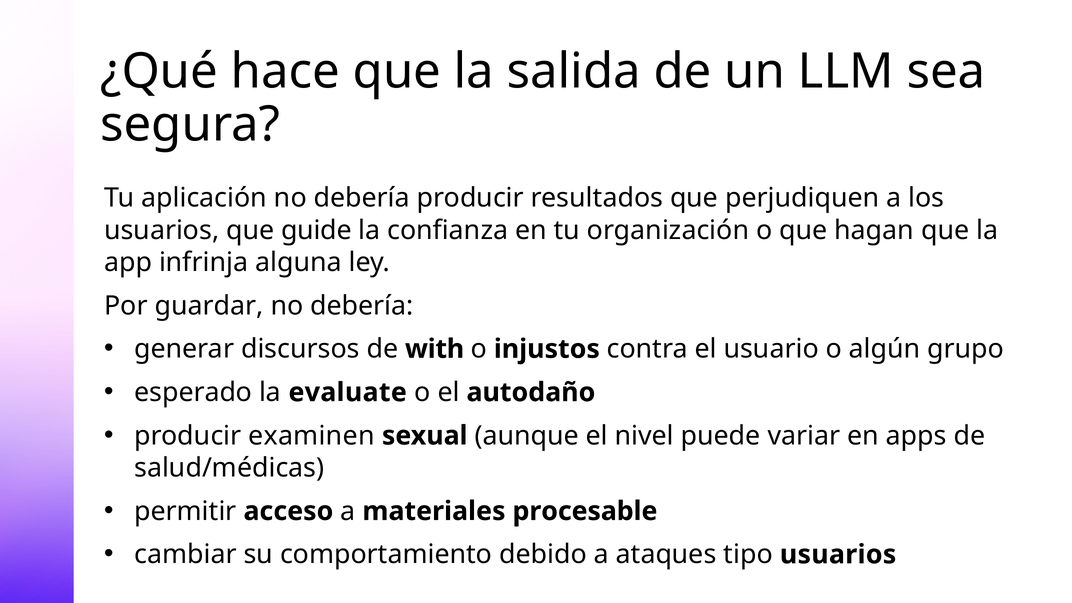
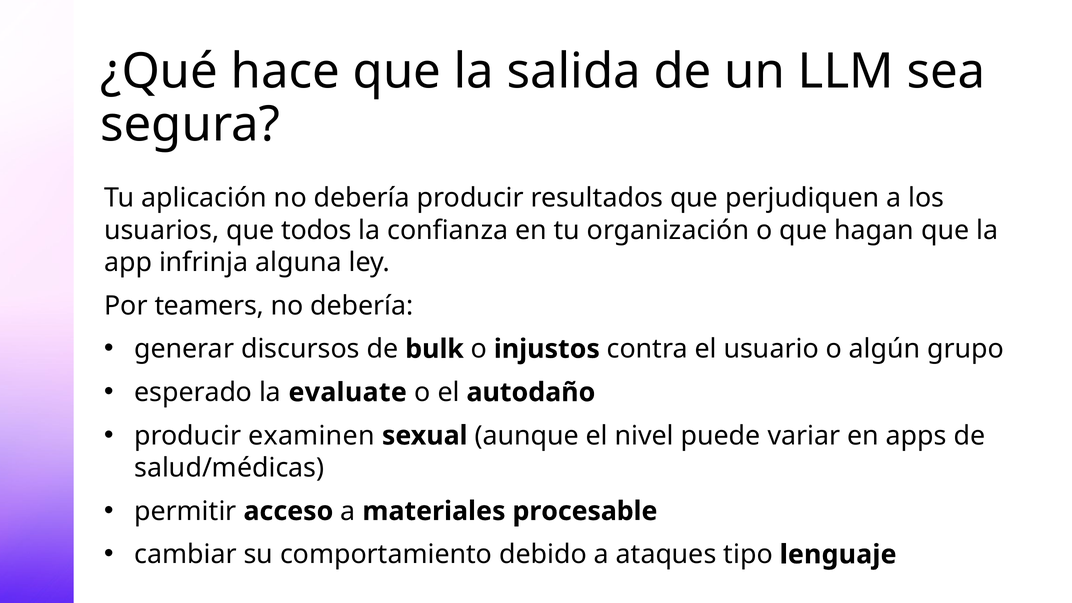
guide: guide -> todos
guardar: guardar -> teamers
with: with -> bulk
tipo usuarios: usuarios -> lenguaje
